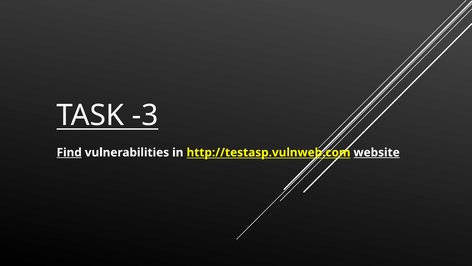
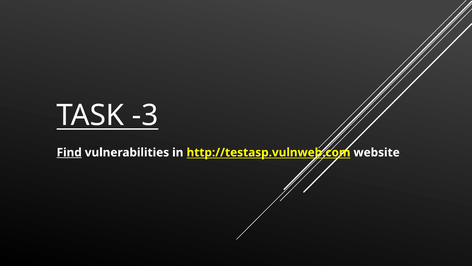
website underline: present -> none
